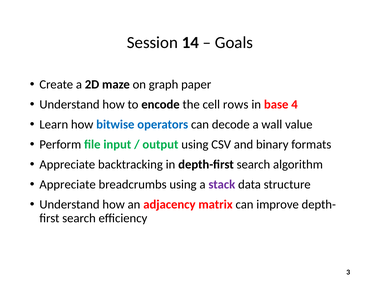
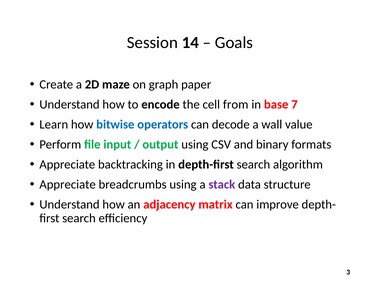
rows: rows -> from
4: 4 -> 7
